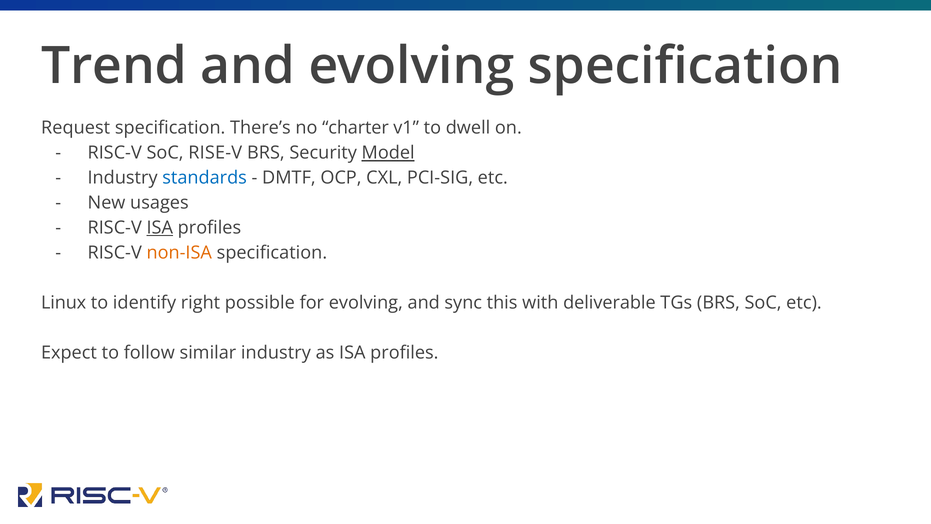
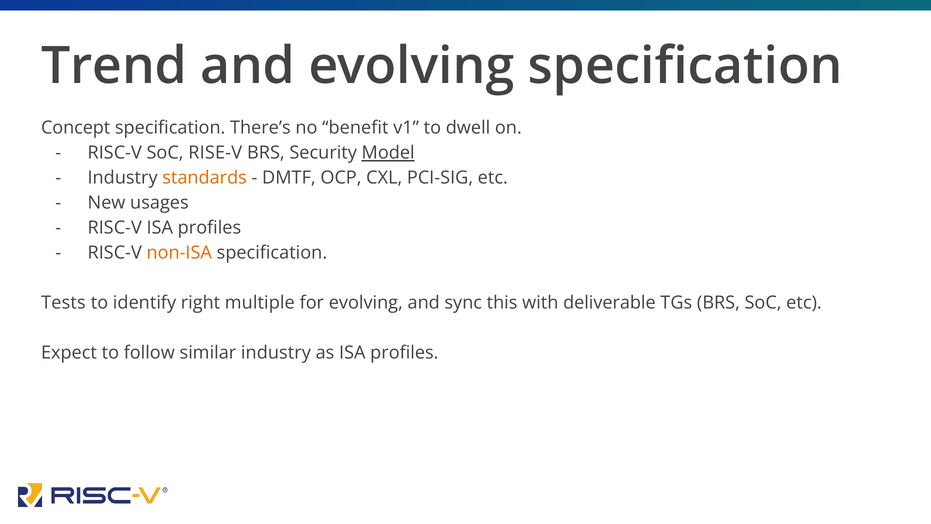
Request: Request -> Concept
charter: charter -> benefit
standards colour: blue -> orange
ISA at (160, 228) underline: present -> none
Linux: Linux -> Tests
possible: possible -> multiple
